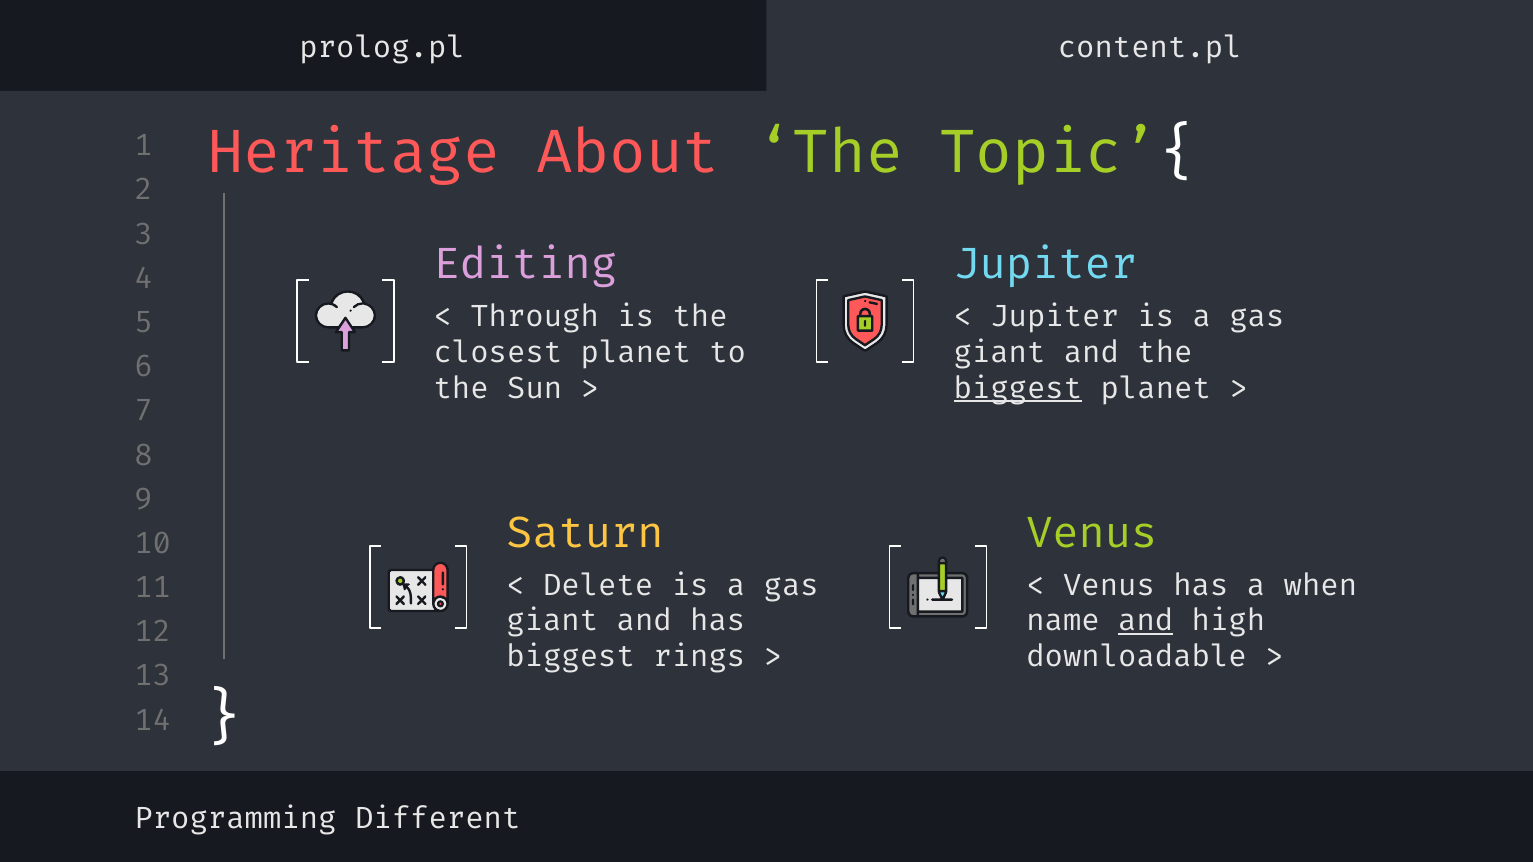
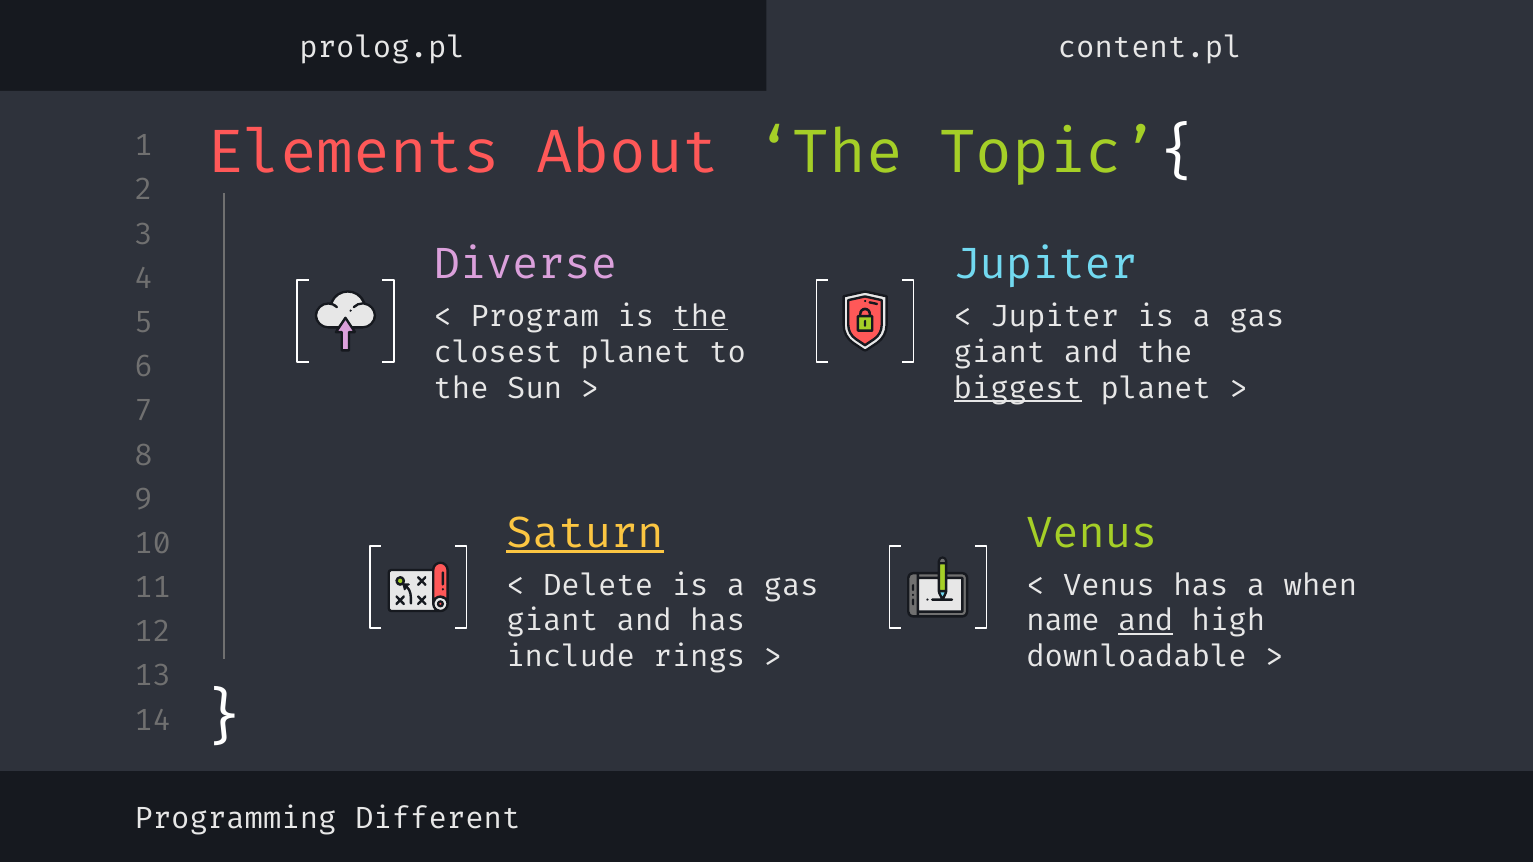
Heritage: Heritage -> Elements
Editing: Editing -> Diverse
Through: Through -> Program
the at (700, 317) underline: none -> present
Saturn underline: none -> present
biggest at (571, 657): biggest -> include
